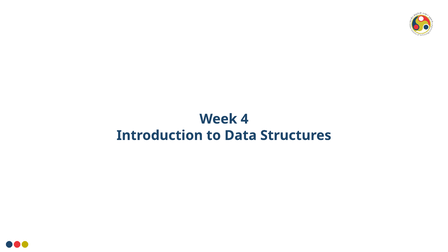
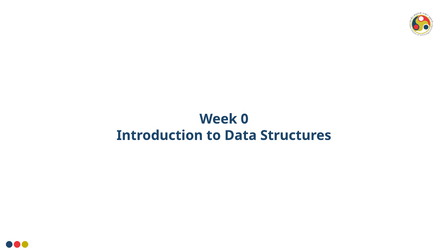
4: 4 -> 0
